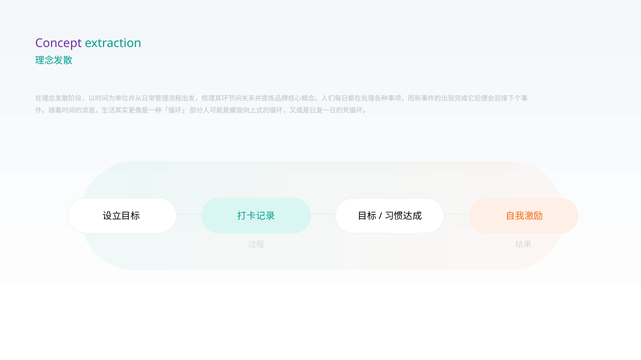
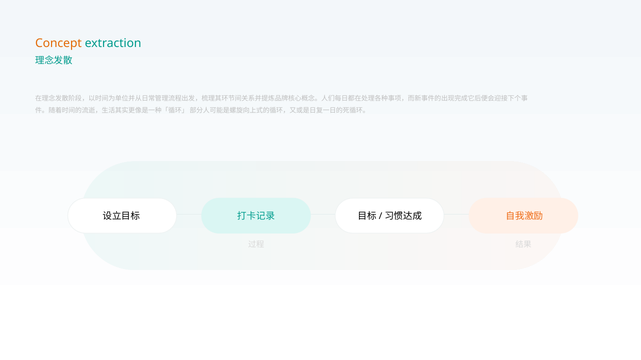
Concept colour: purple -> orange
